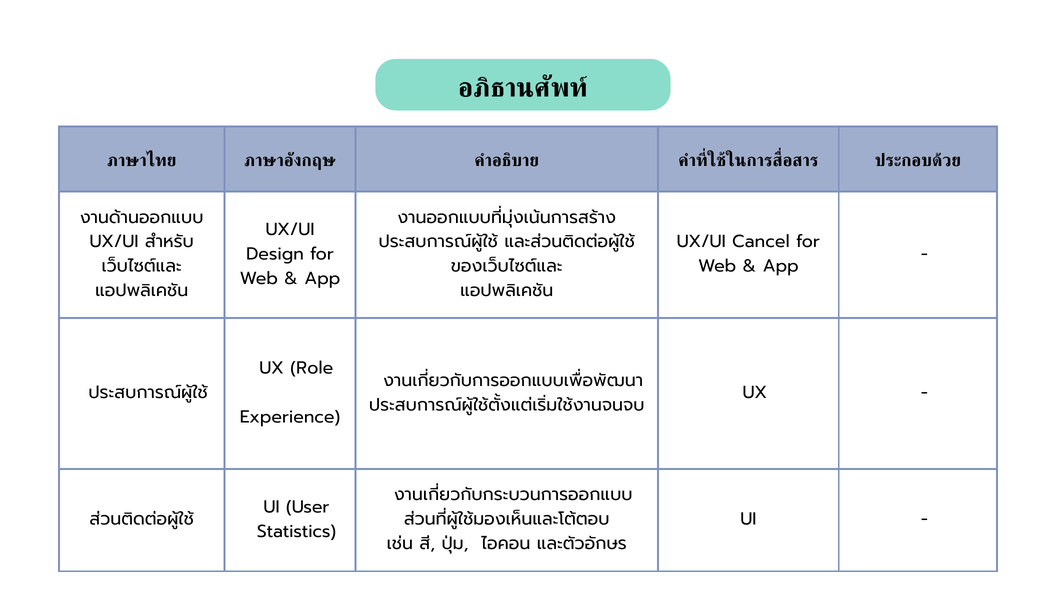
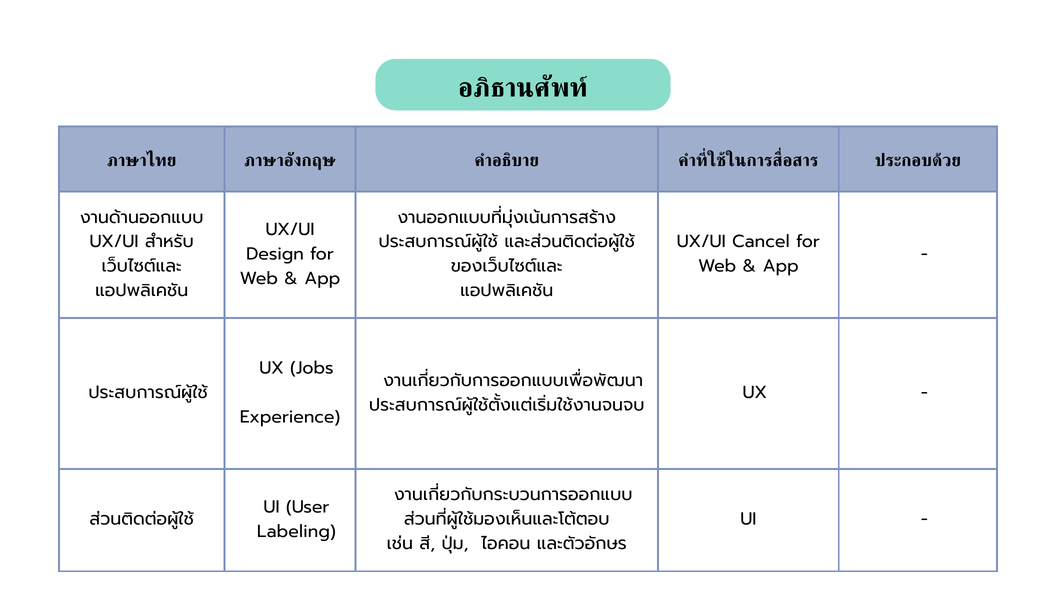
Role: Role -> Jobs
Statistics: Statistics -> Labeling
